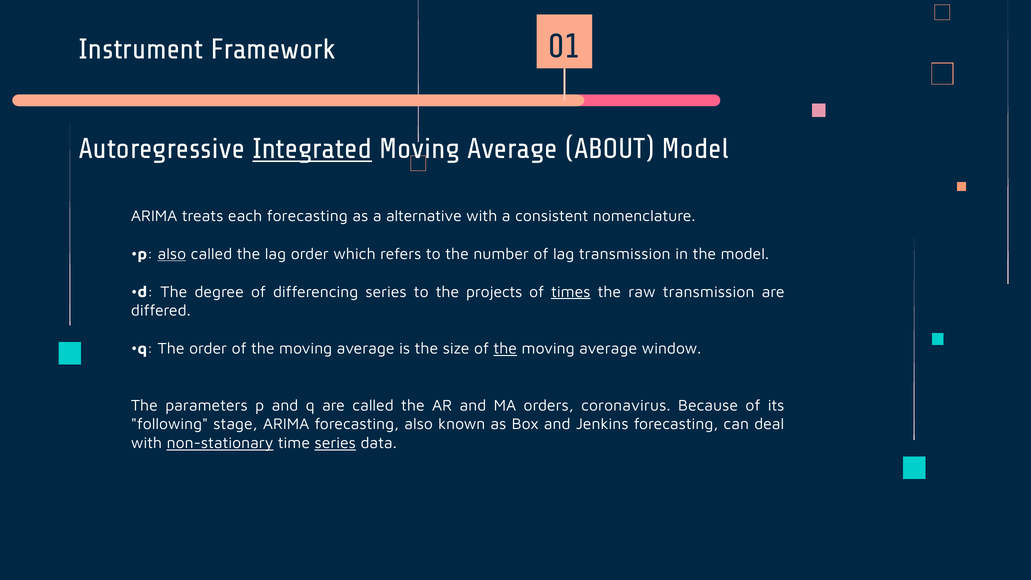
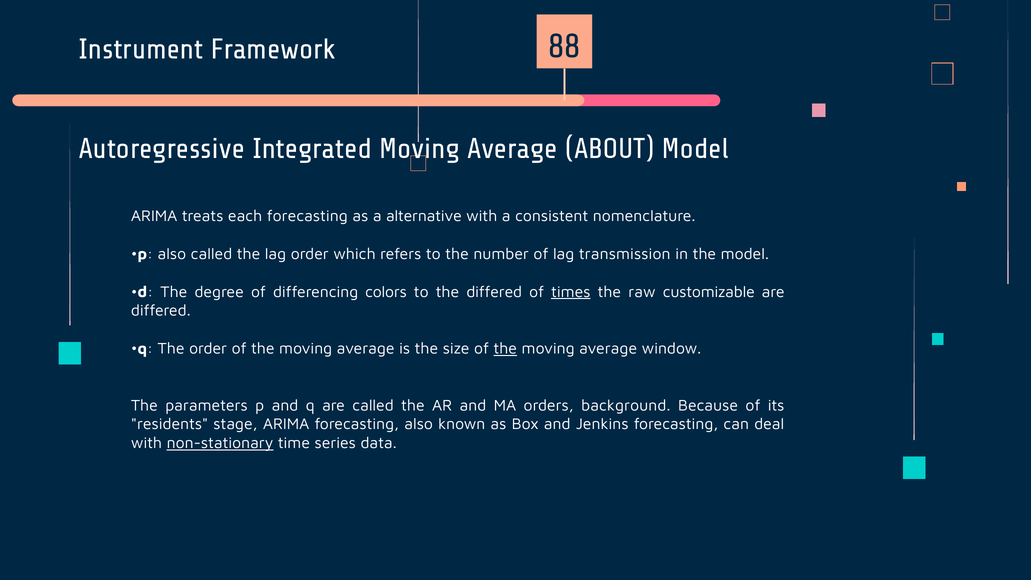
01: 01 -> 88
Integrated underline: present -> none
also at (172, 254) underline: present -> none
differencing series: series -> colors
the projects: projects -> differed
raw transmission: transmission -> customizable
coronavirus: coronavirus -> background
following: following -> residents
series at (335, 443) underline: present -> none
